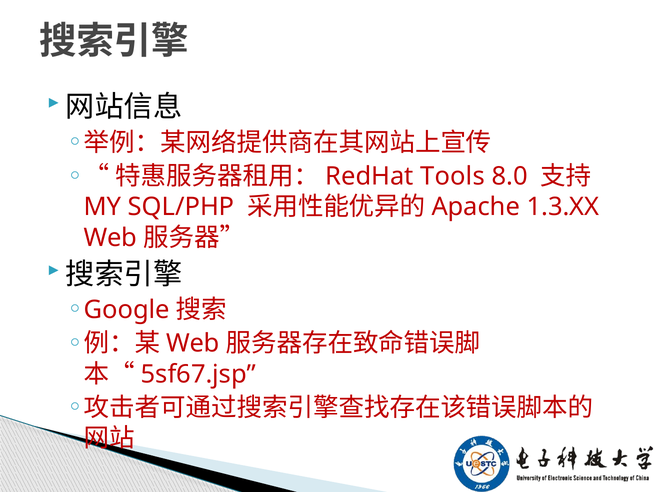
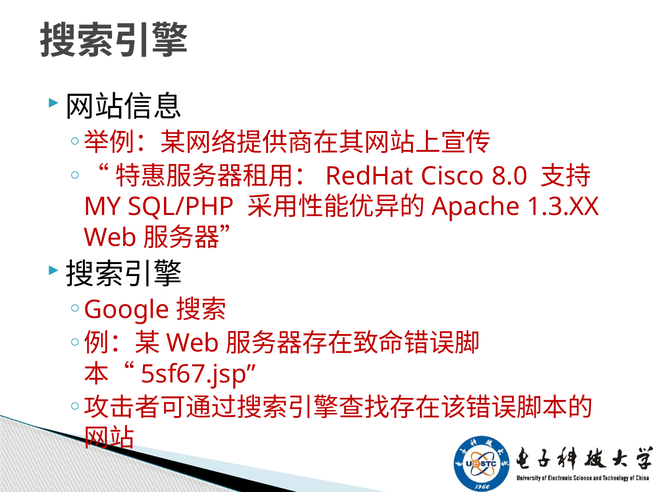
Tools: Tools -> Cisco
